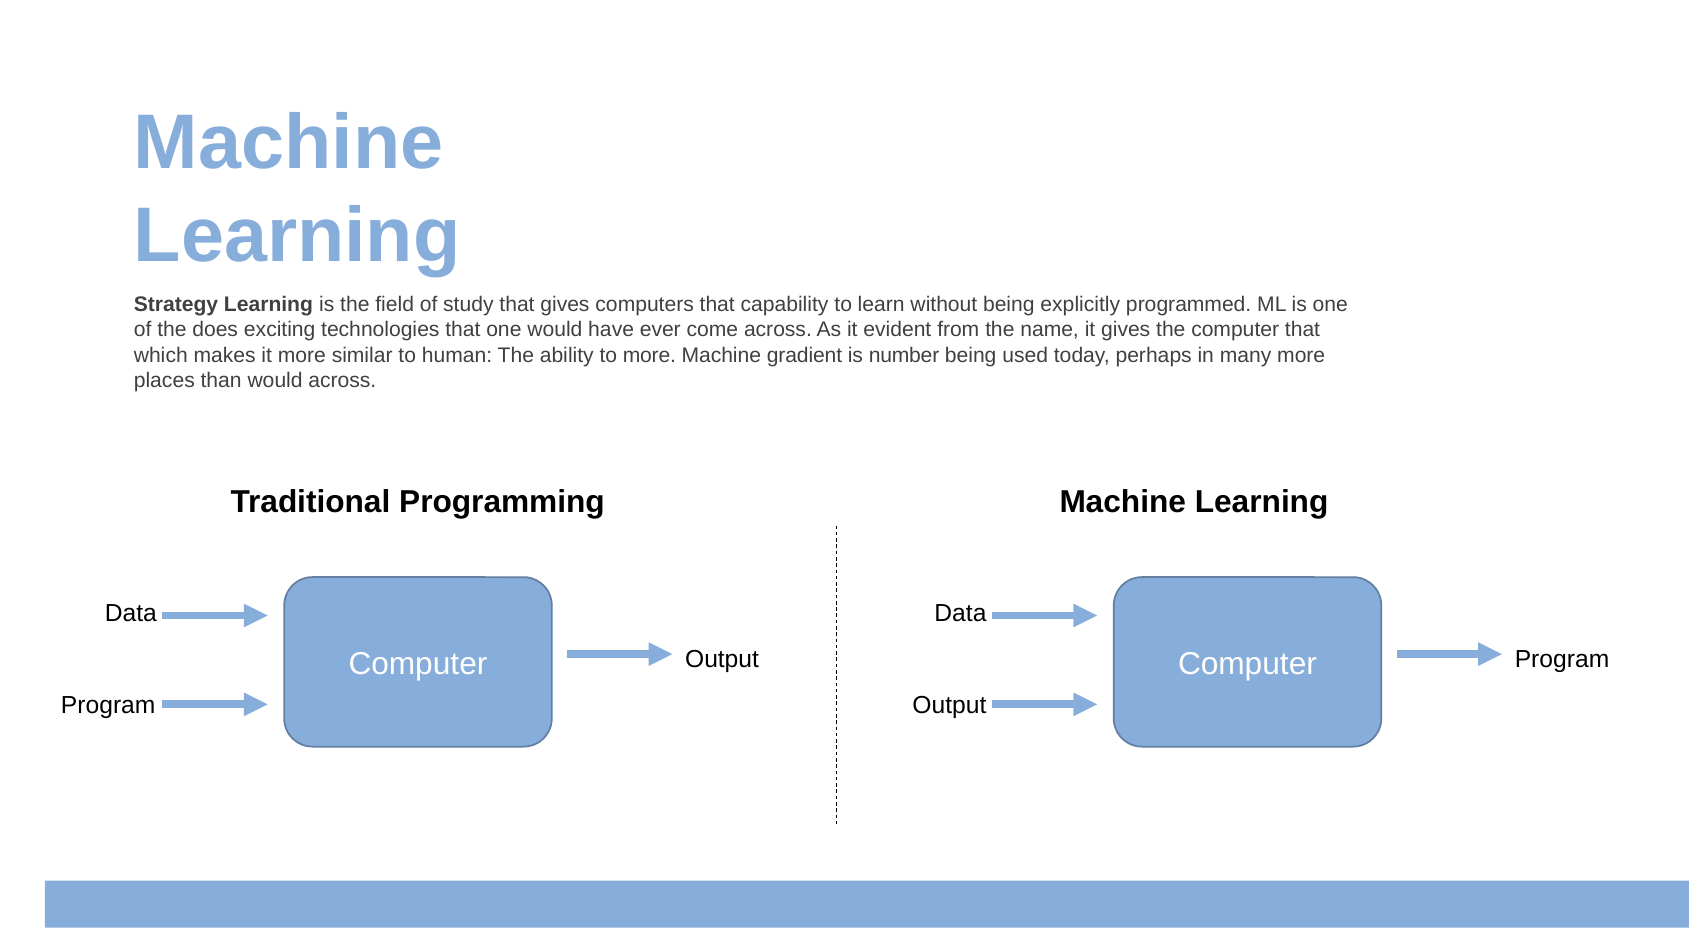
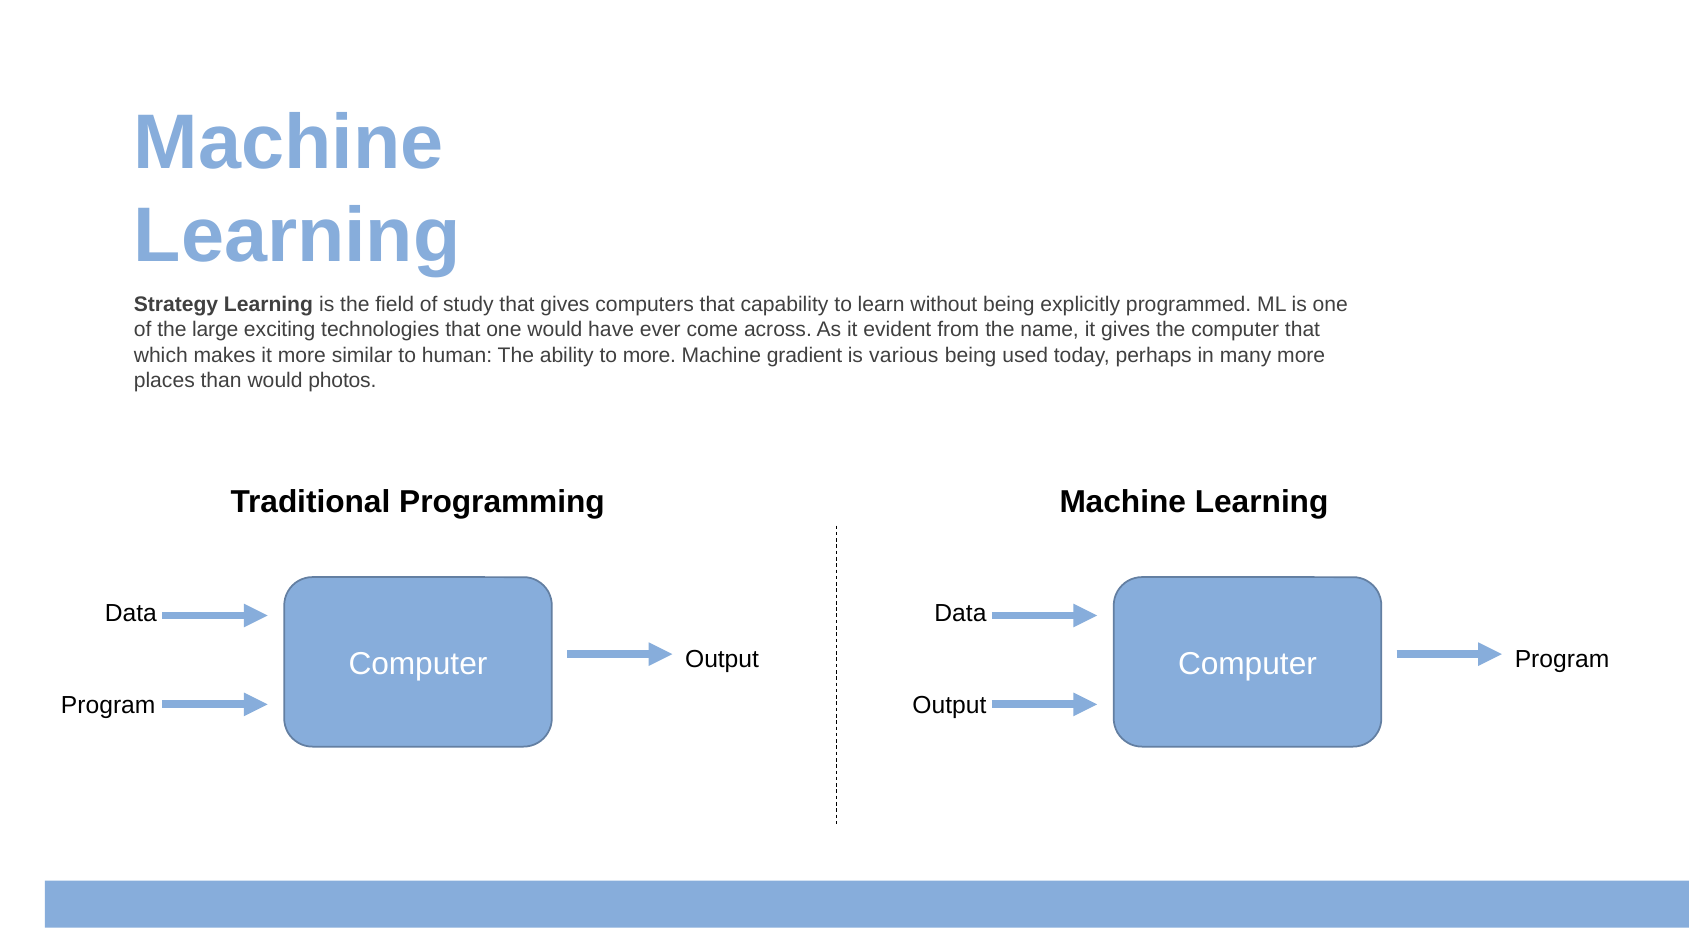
does: does -> large
number: number -> various
would across: across -> photos
